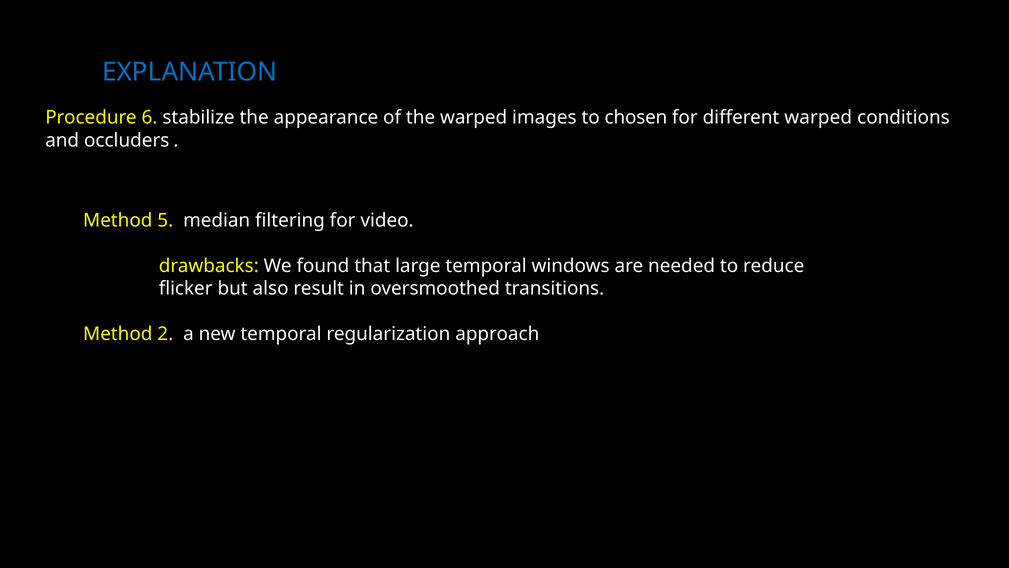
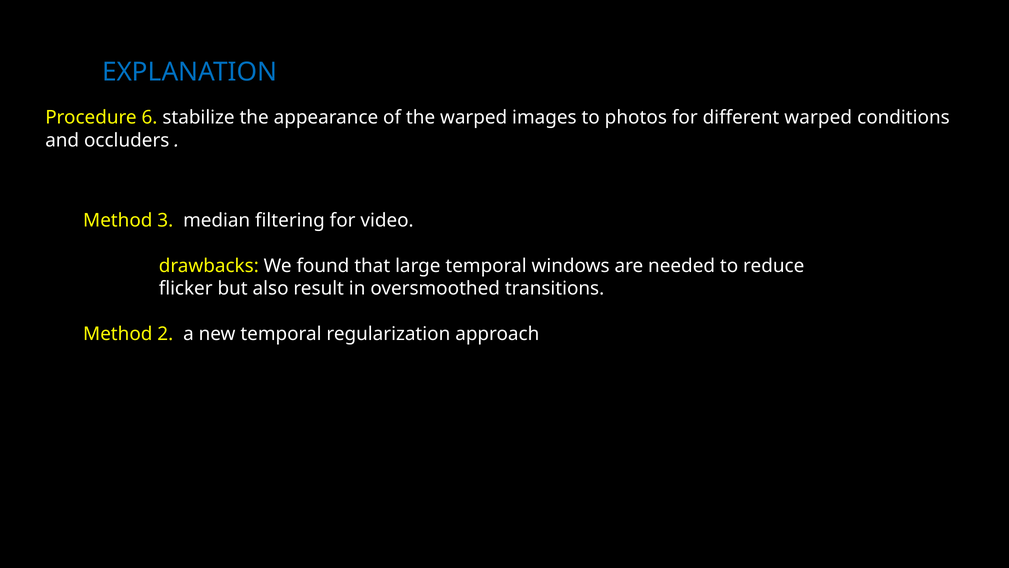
chosen: chosen -> photos
5: 5 -> 3
